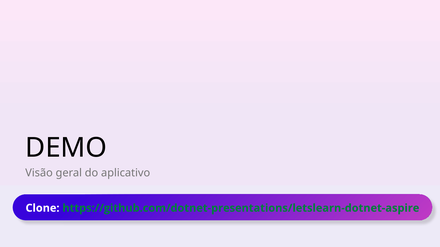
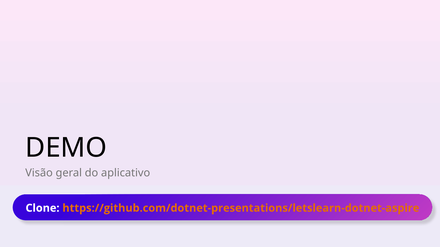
https://github.com/dotnet-presentations/letslearn-dotnet-aspire colour: green -> orange
